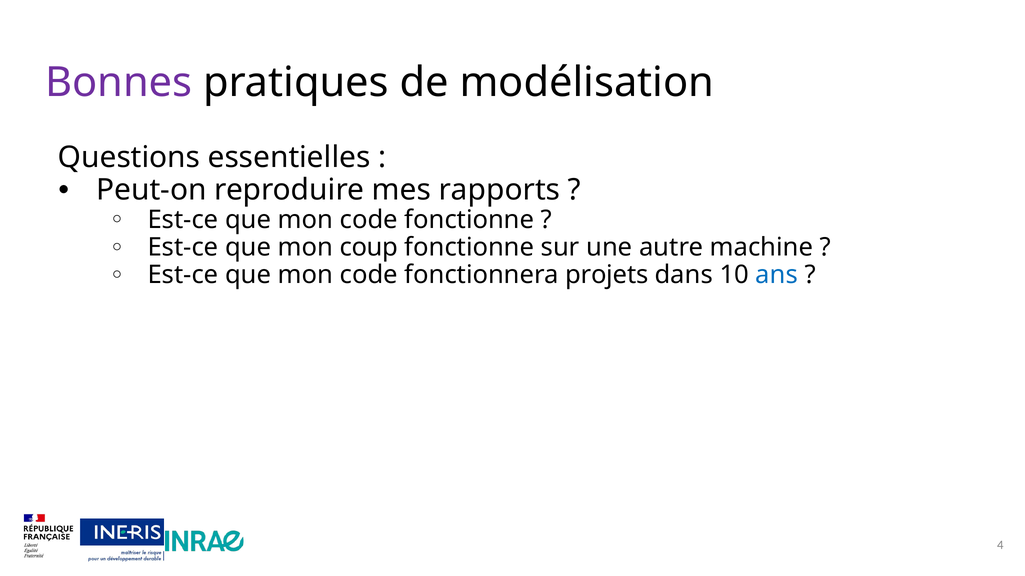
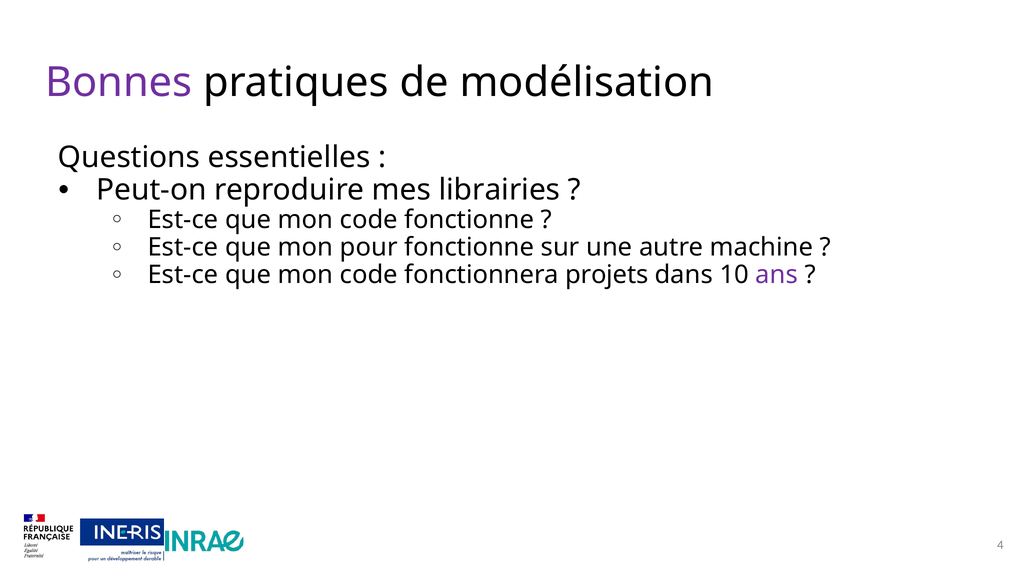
rapports: rapports -> librairies
coup: coup -> pour
ans colour: blue -> purple
